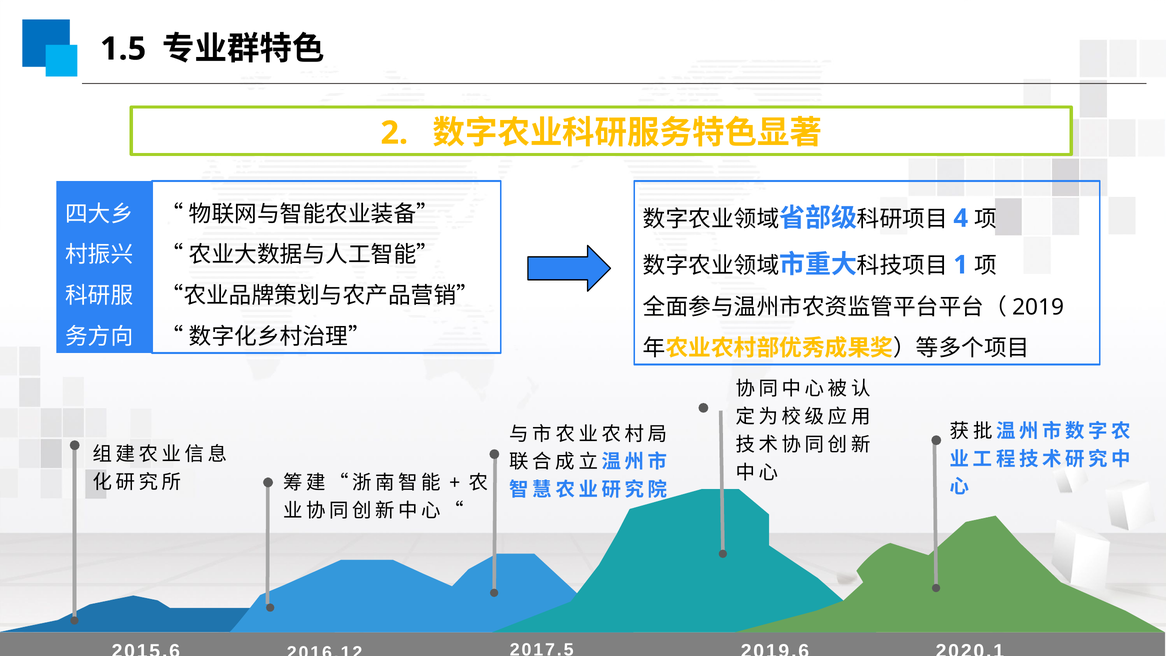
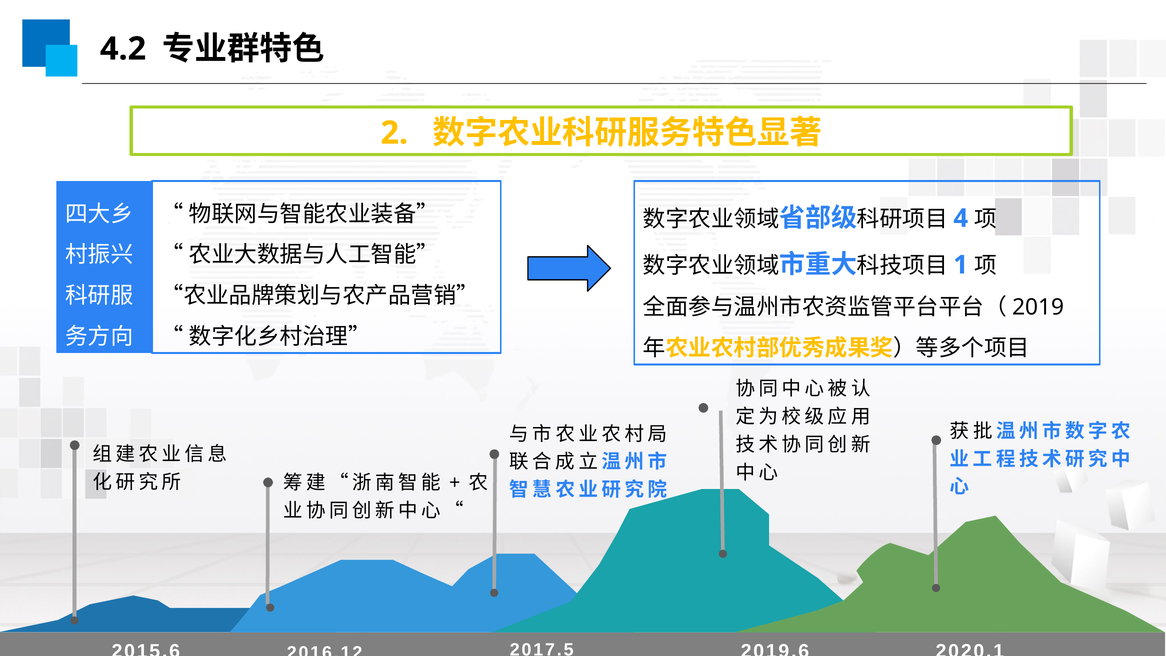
1.5: 1.5 -> 4.2
